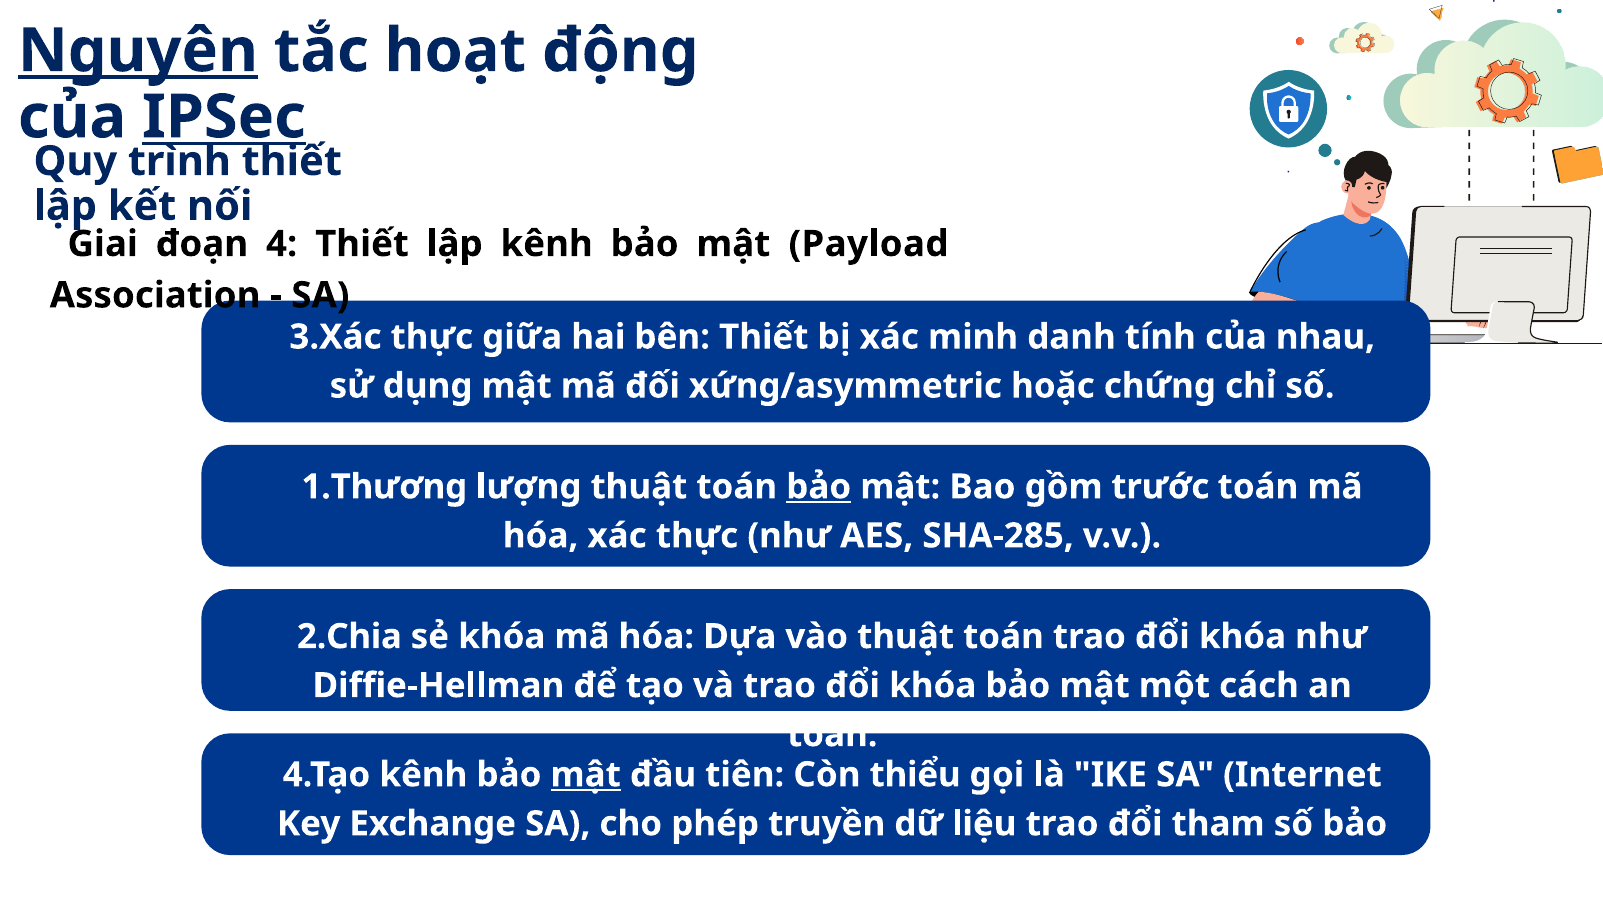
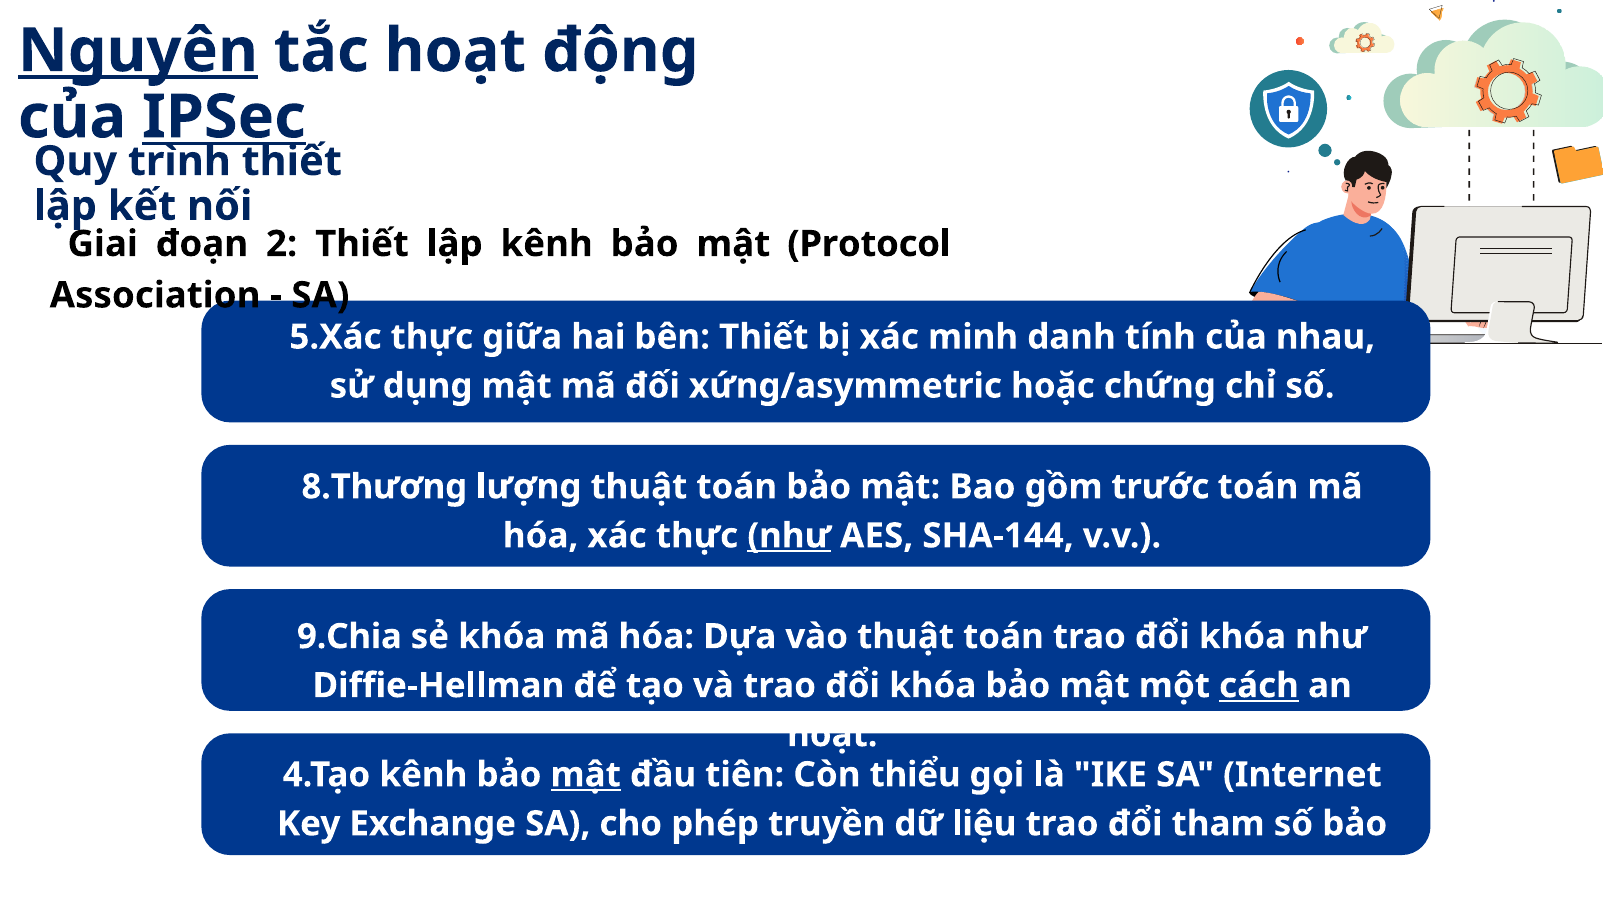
4: 4 -> 2
Payload: Payload -> Protocol
3.Xác: 3.Xác -> 5.Xác
1.Thương: 1.Thương -> 8.Thương
bảo at (819, 487) underline: present -> none
như at (789, 536) underline: none -> present
SHA-285: SHA-285 -> SHA-144
2.Chia: 2.Chia -> 9.Chia
cách underline: none -> present
toán at (832, 735): toán -> hoạt
